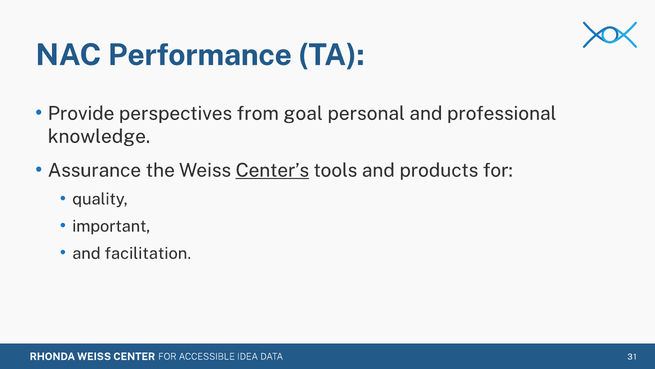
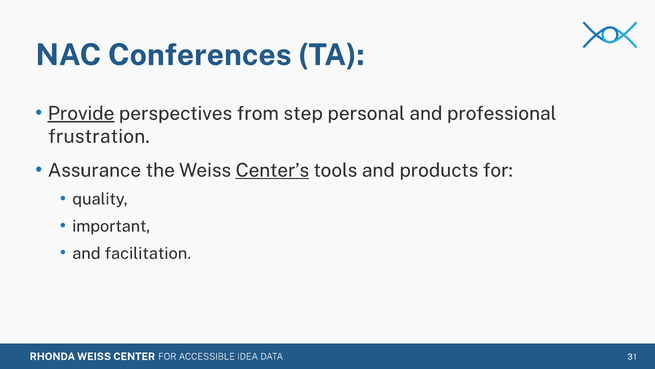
Performance: Performance -> Conferences
Provide underline: none -> present
goal: goal -> step
knowledge: knowledge -> frustration
